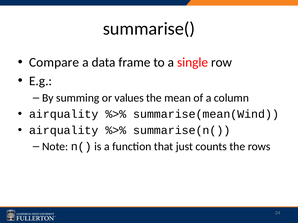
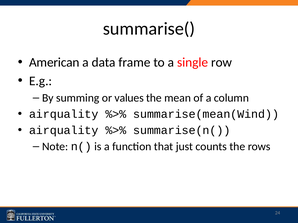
Compare: Compare -> American
